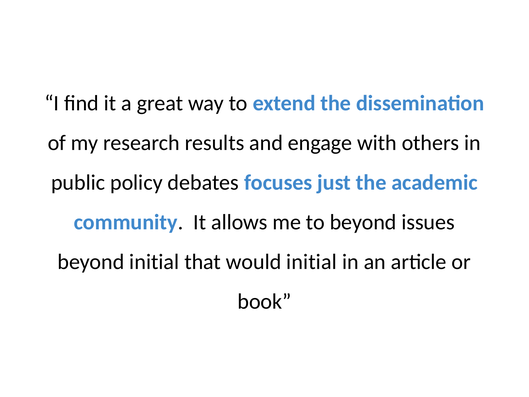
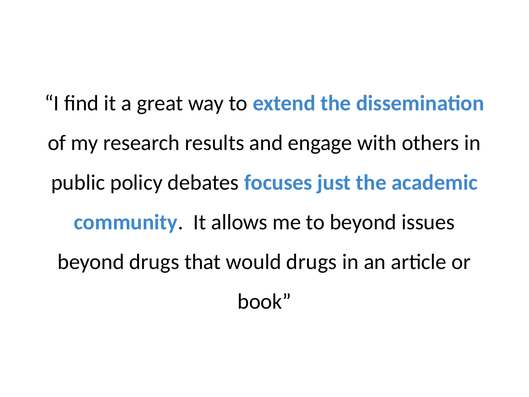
beyond initial: initial -> drugs
would initial: initial -> drugs
